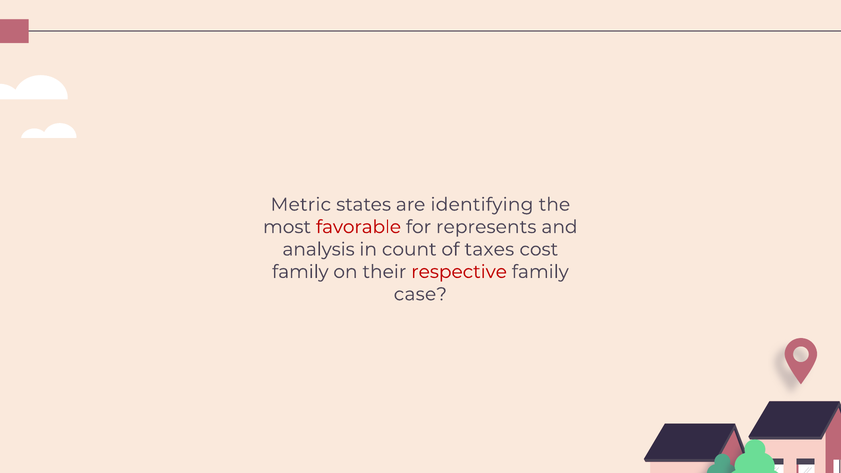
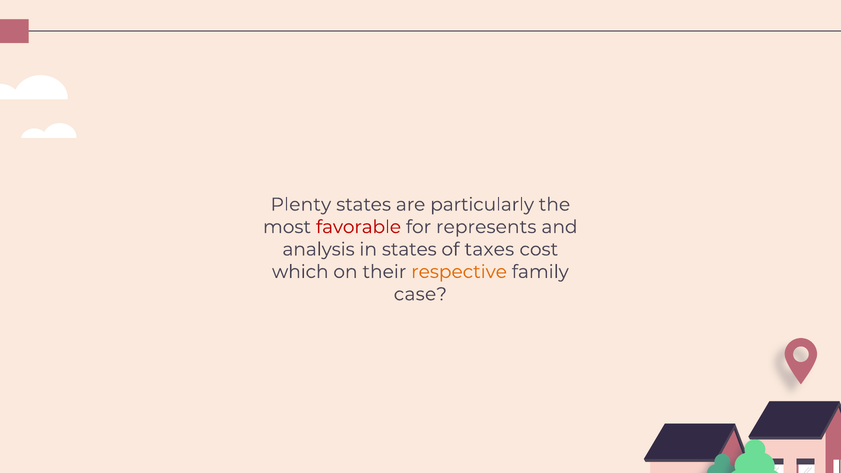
Metric: Metric -> Plenty
identifying: identifying -> particularly
in count: count -> states
family at (300, 272): family -> which
respective colour: red -> orange
